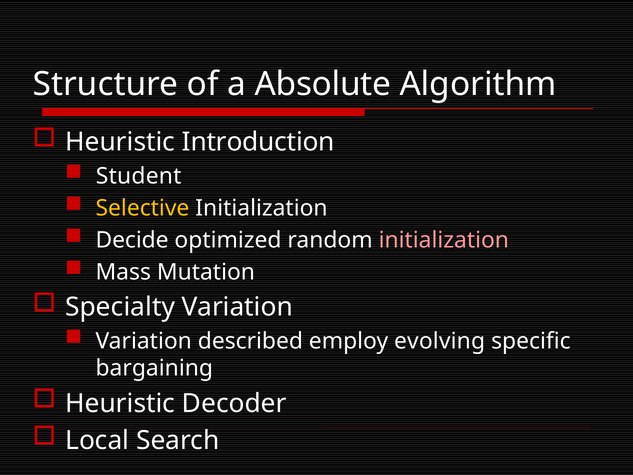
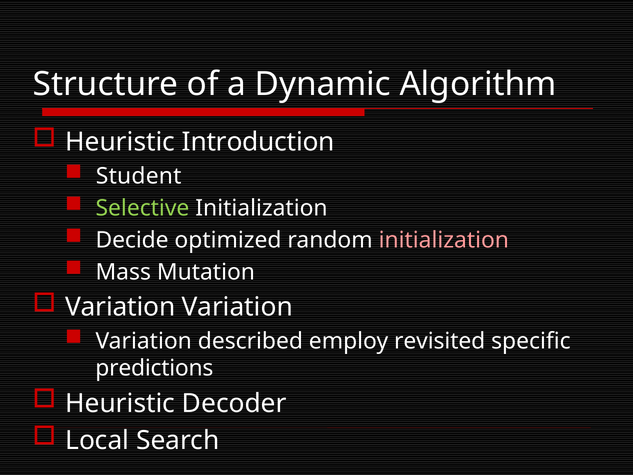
Absolute: Absolute -> Dynamic
Selective colour: yellow -> light green
Specialty at (120, 307): Specialty -> Variation
evolving: evolving -> revisited
bargaining: bargaining -> predictions
